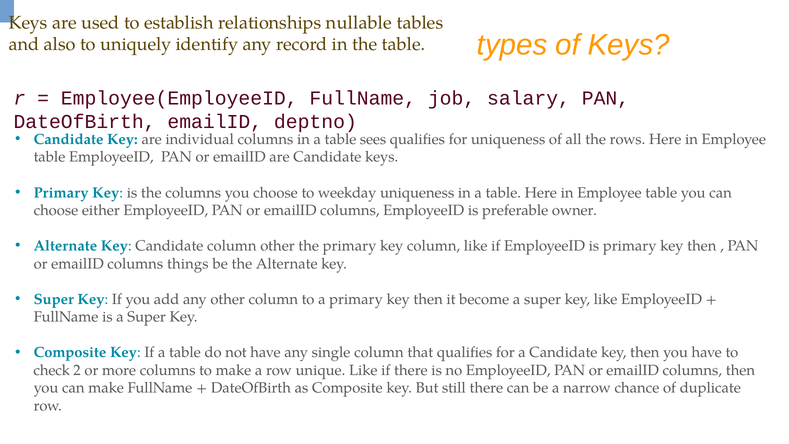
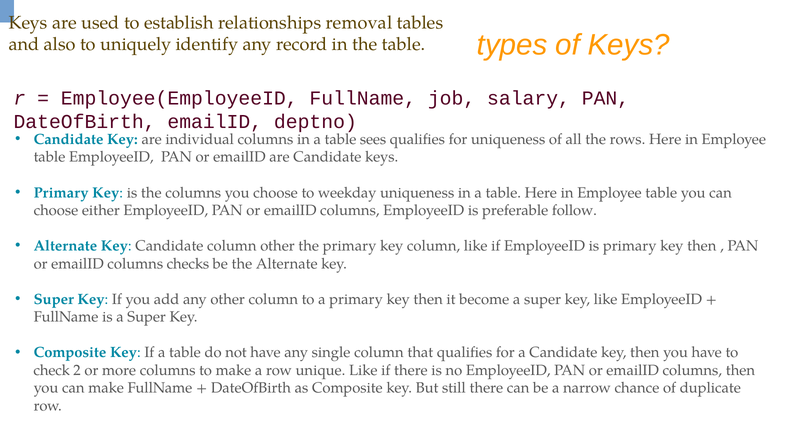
nullable: nullable -> removal
owner: owner -> follow
things: things -> checks
